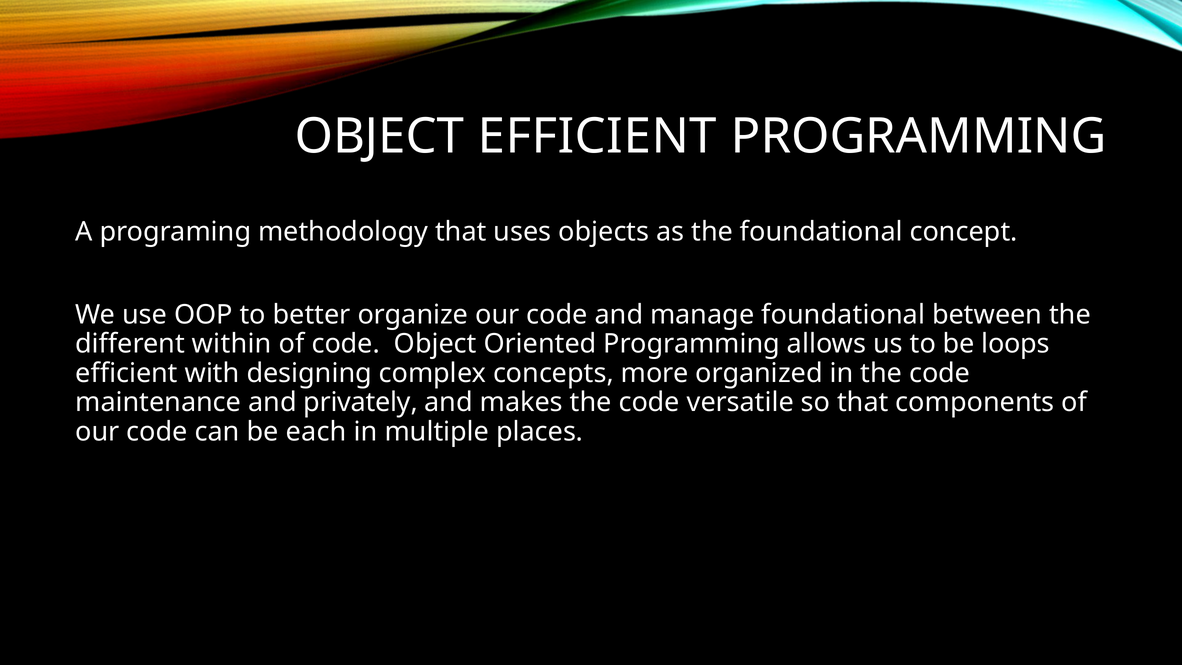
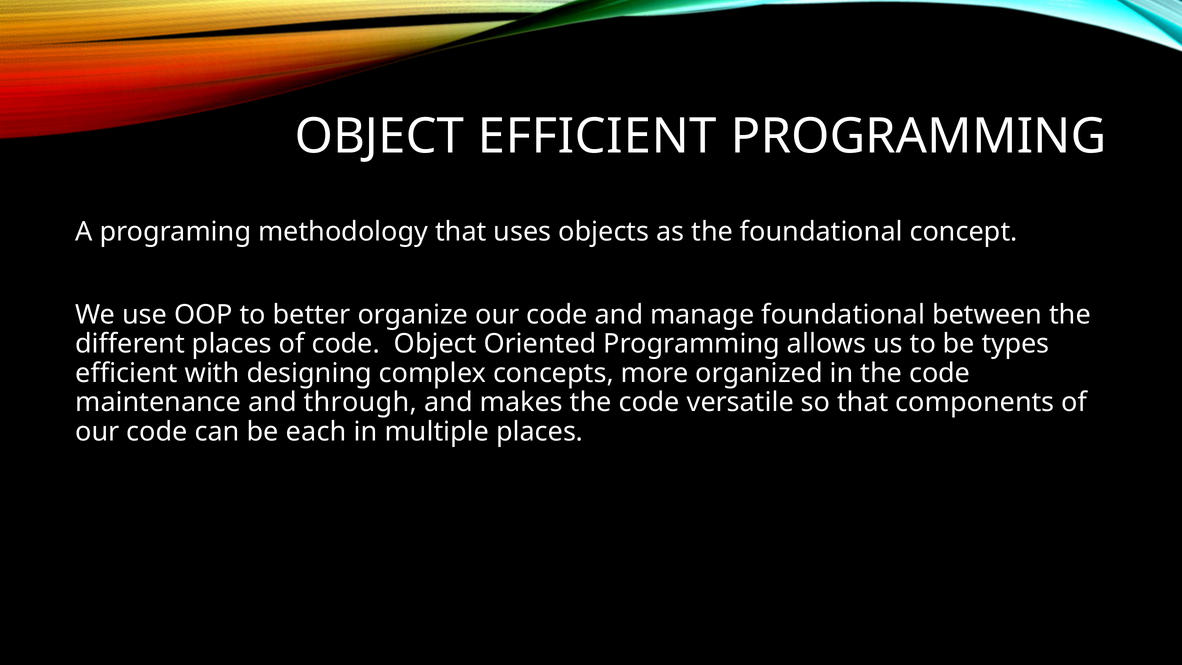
different within: within -> places
loops: loops -> types
privately: privately -> through
